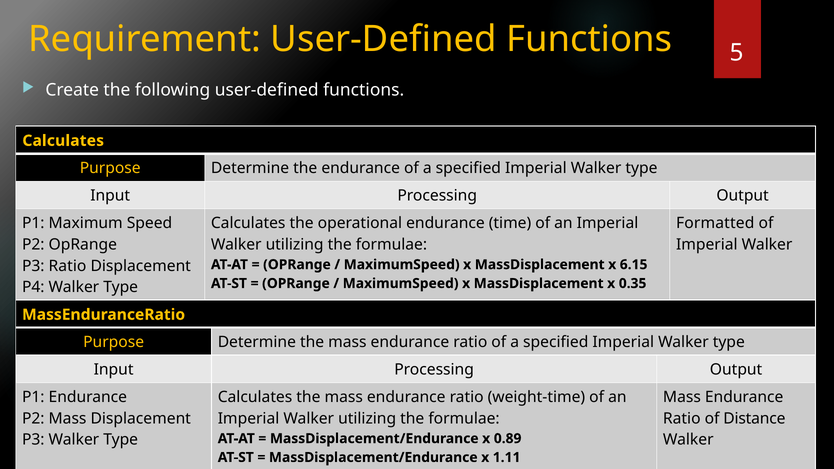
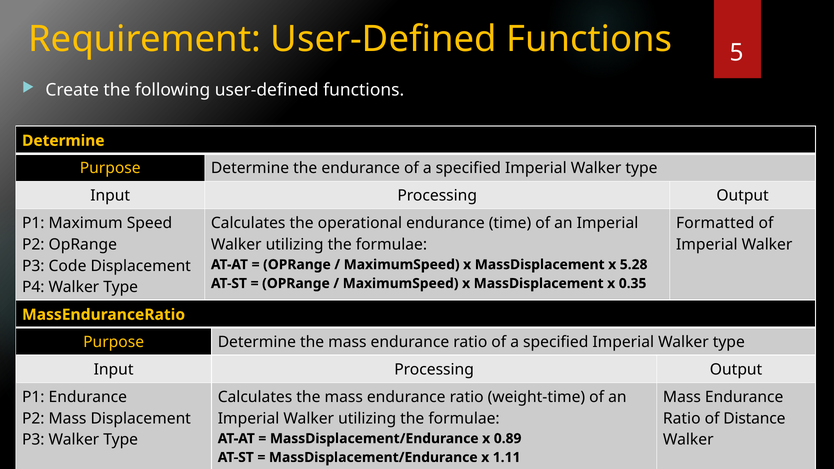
Calculates at (63, 141): Calculates -> Determine
P3 Ratio: Ratio -> Code
6.15: 6.15 -> 5.28
